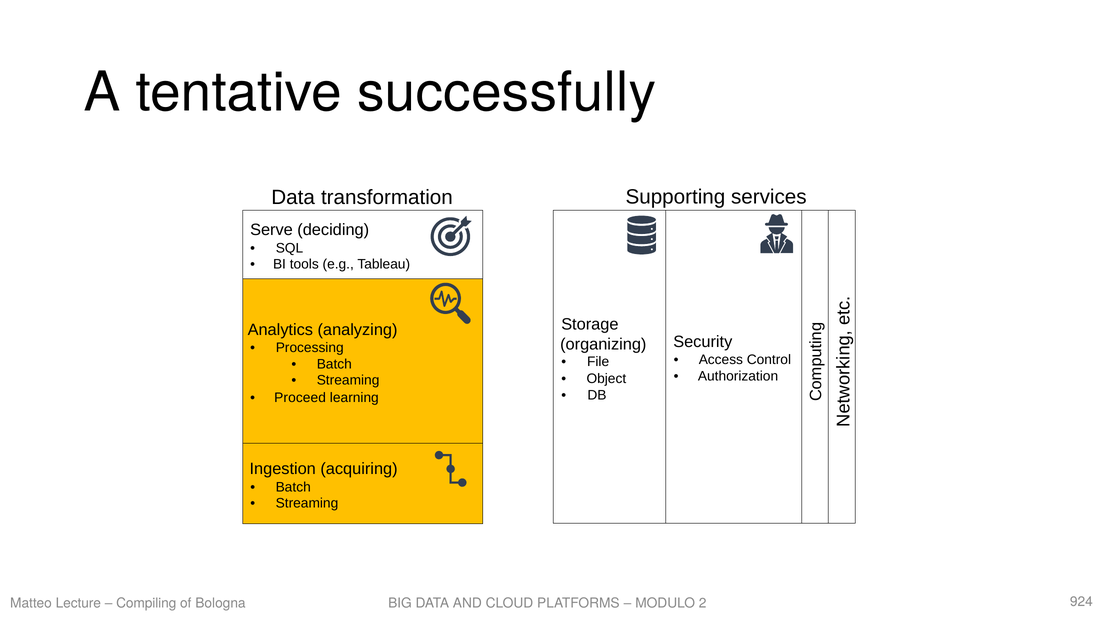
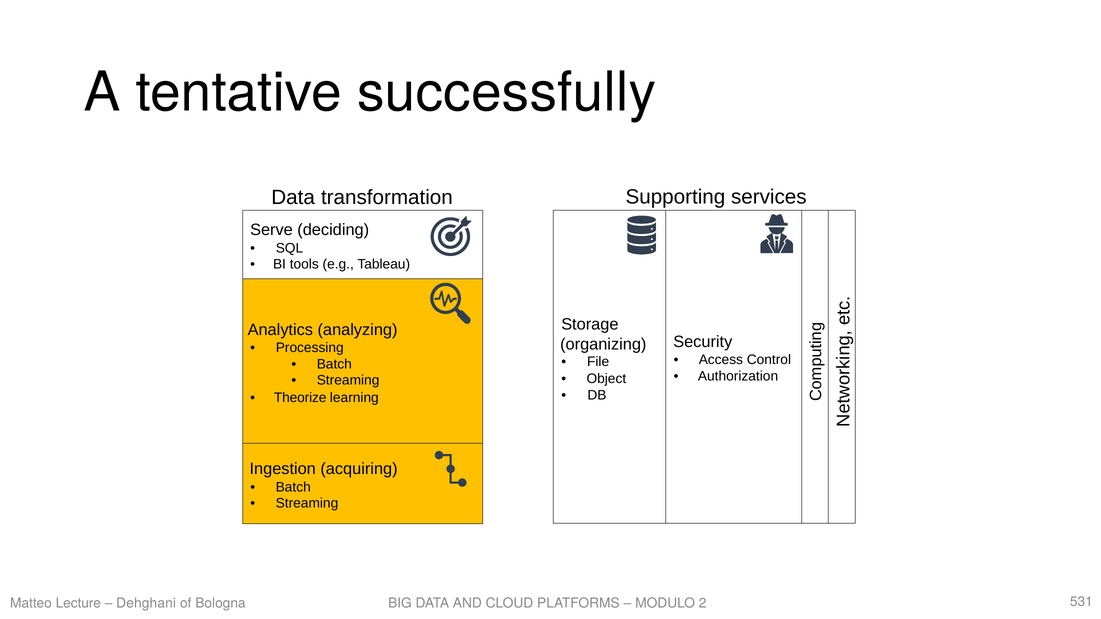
Proceed: Proceed -> Theorize
Compiling: Compiling -> Dehghani
924: 924 -> 531
